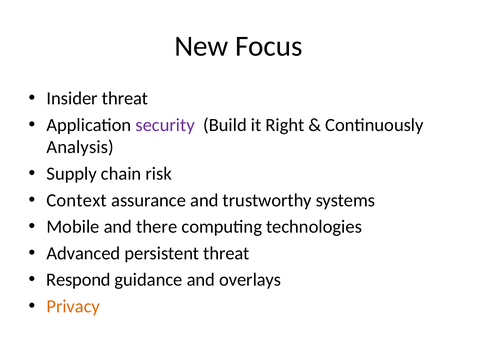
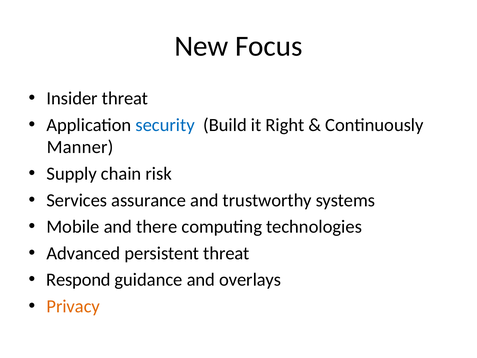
security colour: purple -> blue
Analysis: Analysis -> Manner
Context: Context -> Services
